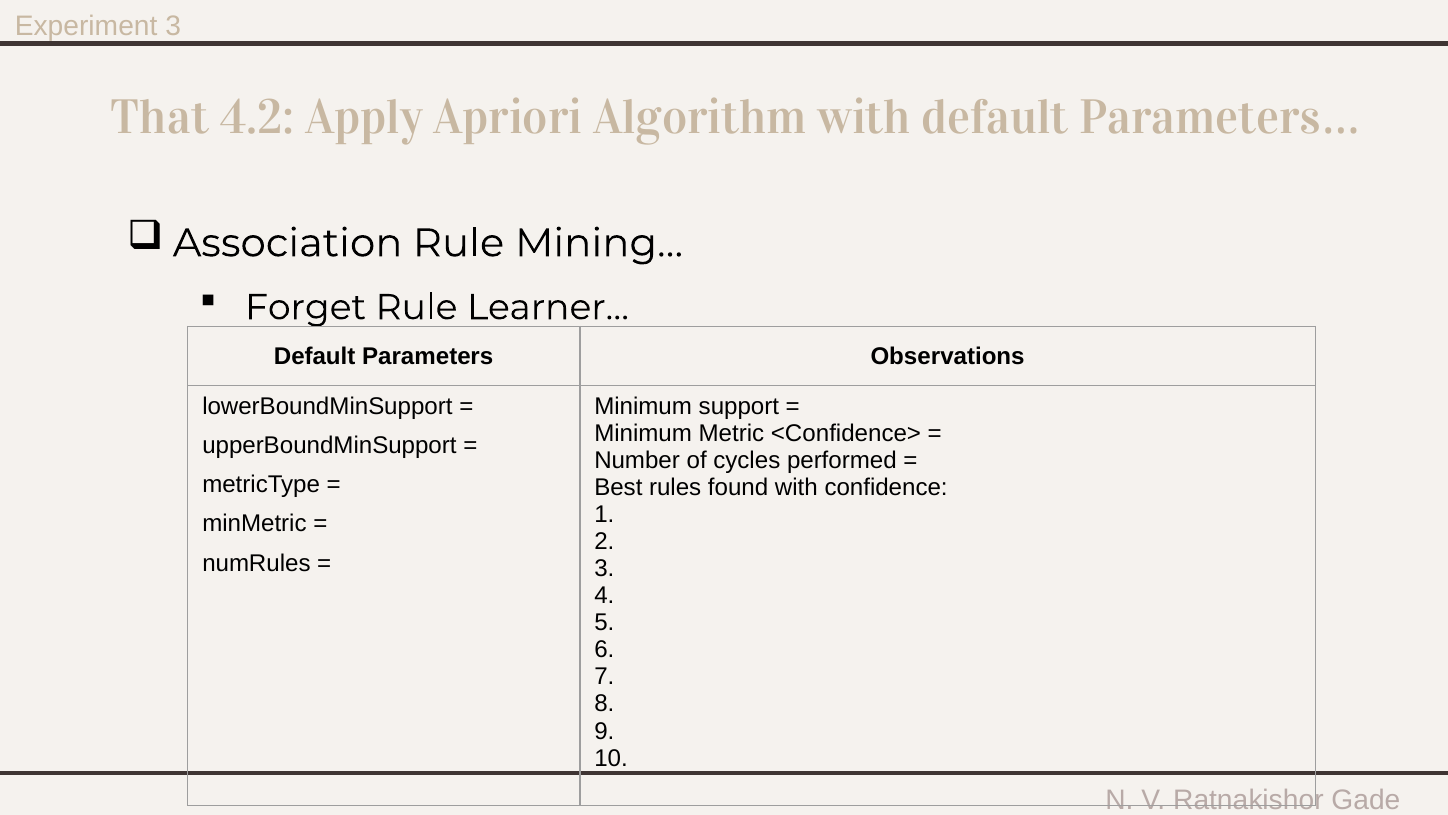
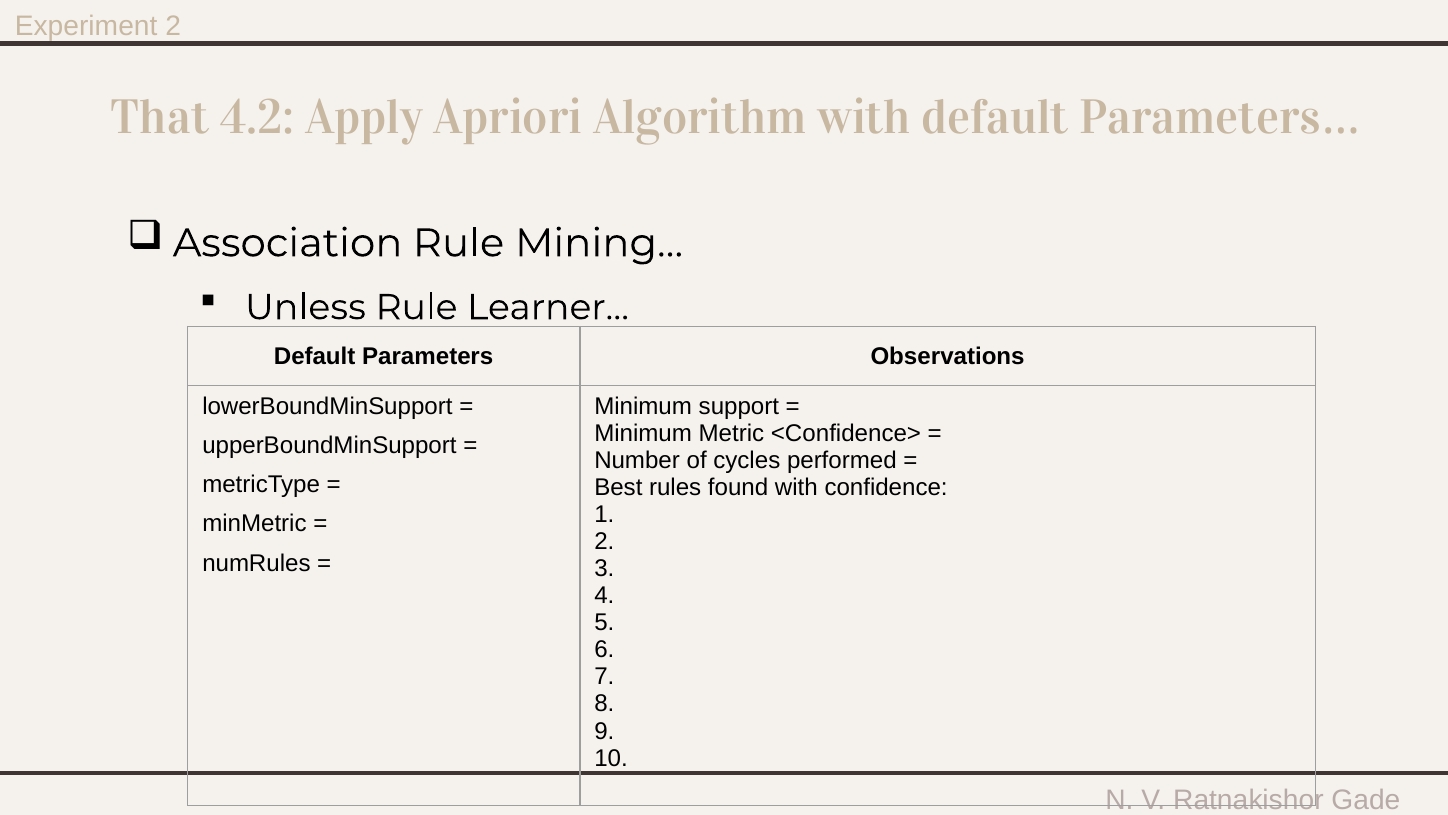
Experiment 3: 3 -> 2
Forget: Forget -> Unless
